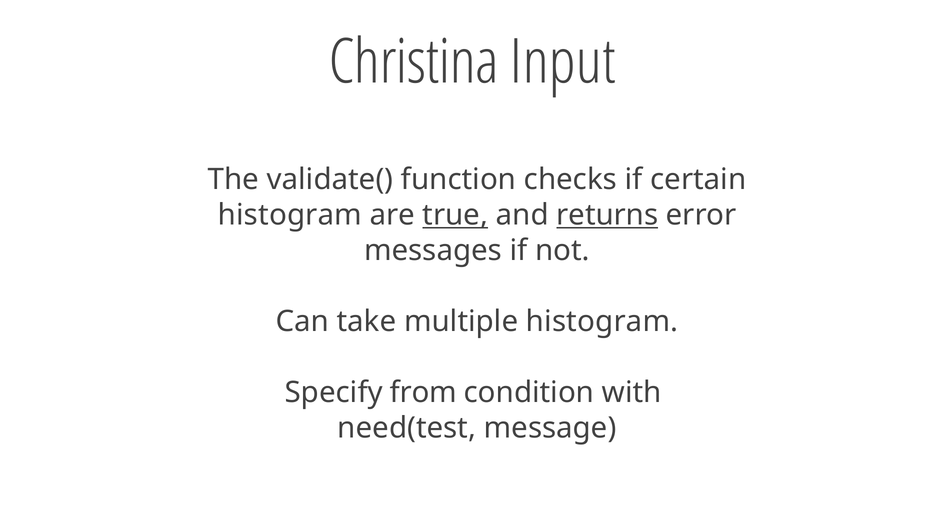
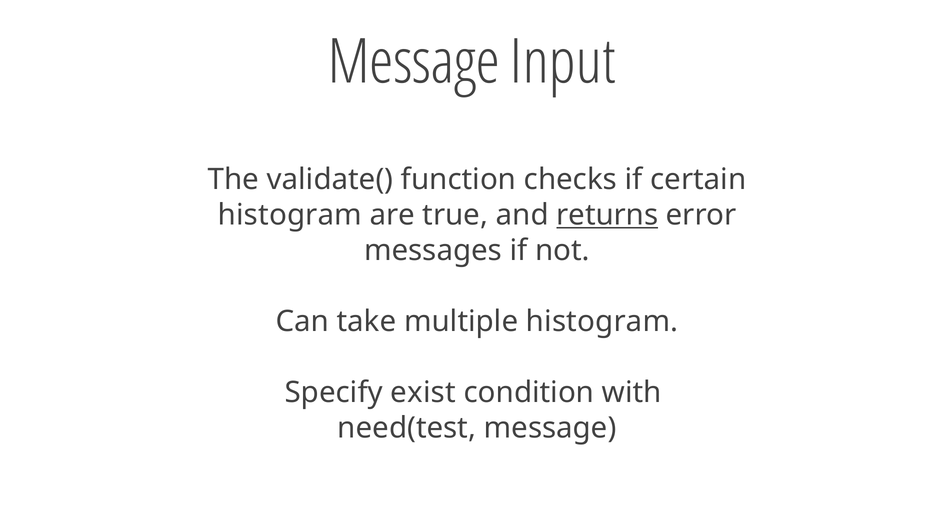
Christina at (414, 62): Christina -> Message
true underline: present -> none
from: from -> exist
